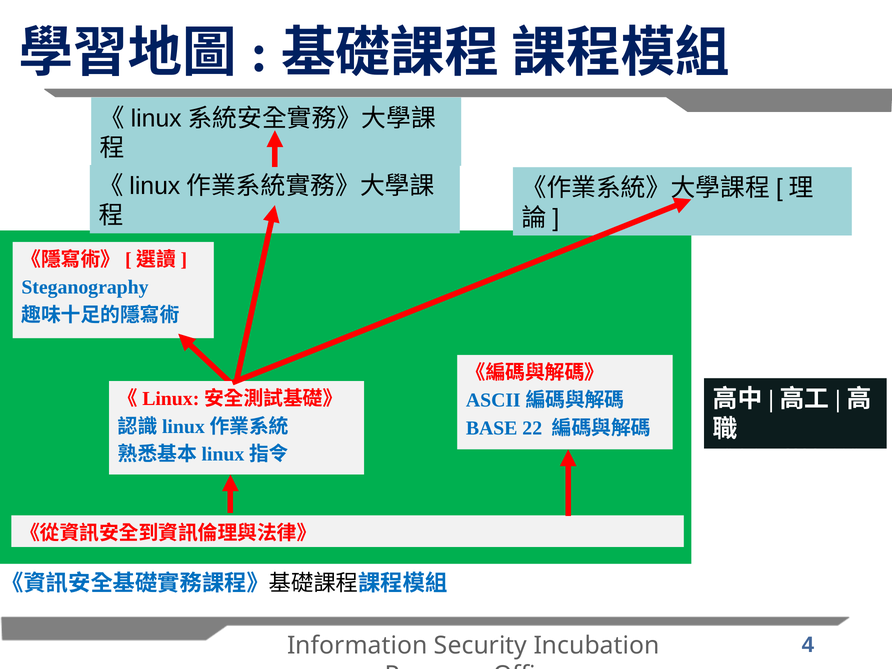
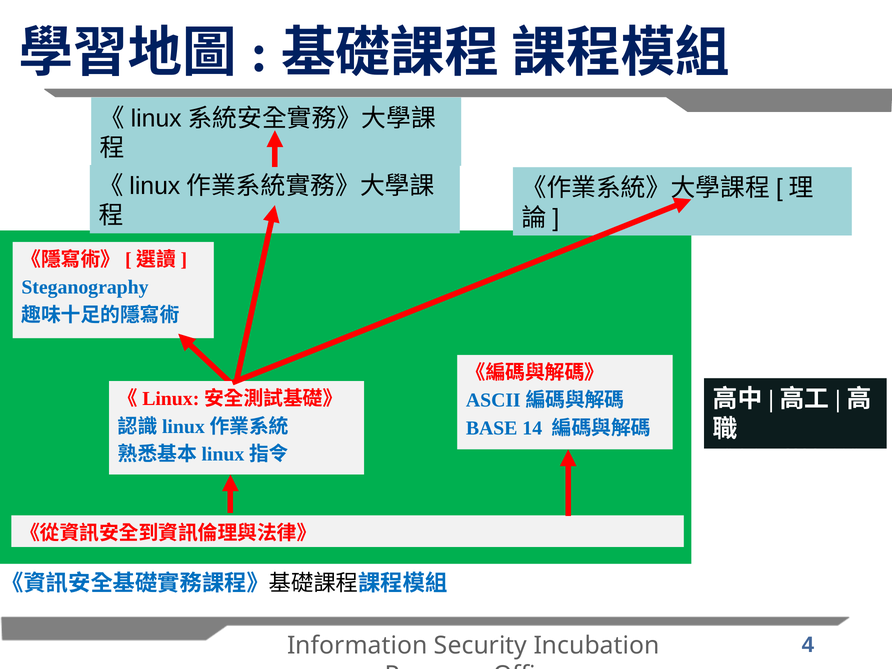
22: 22 -> 14
